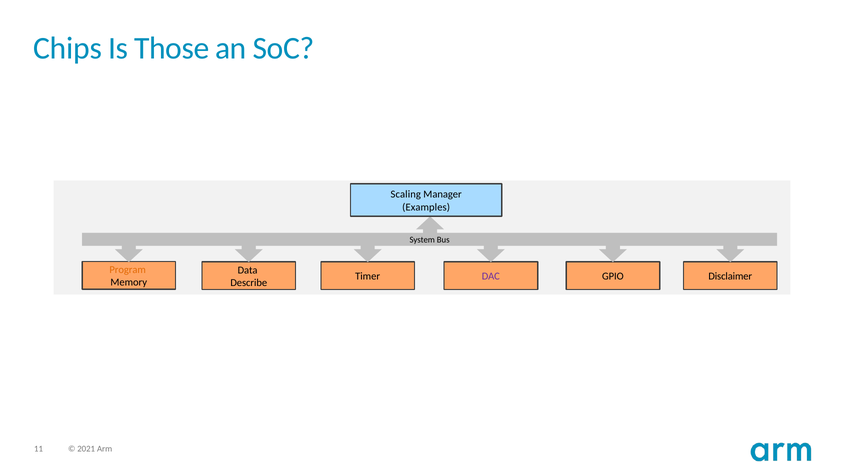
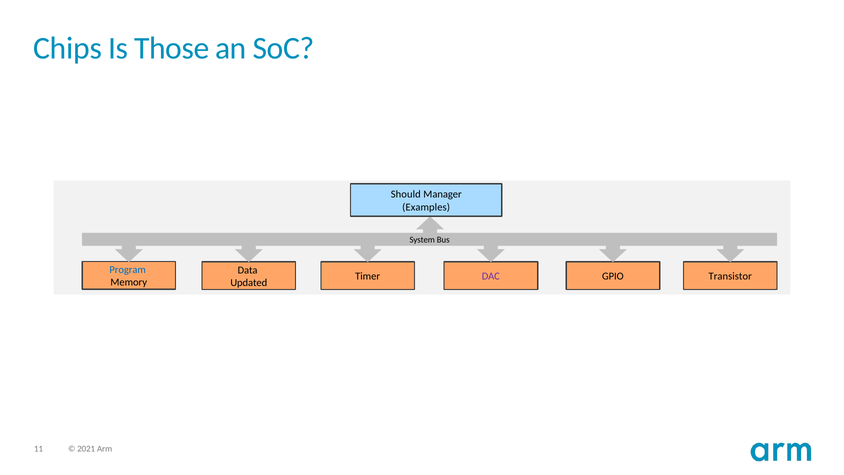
Scaling: Scaling -> Should
Program colour: orange -> blue
Disclaimer: Disclaimer -> Transistor
Describe: Describe -> Updated
